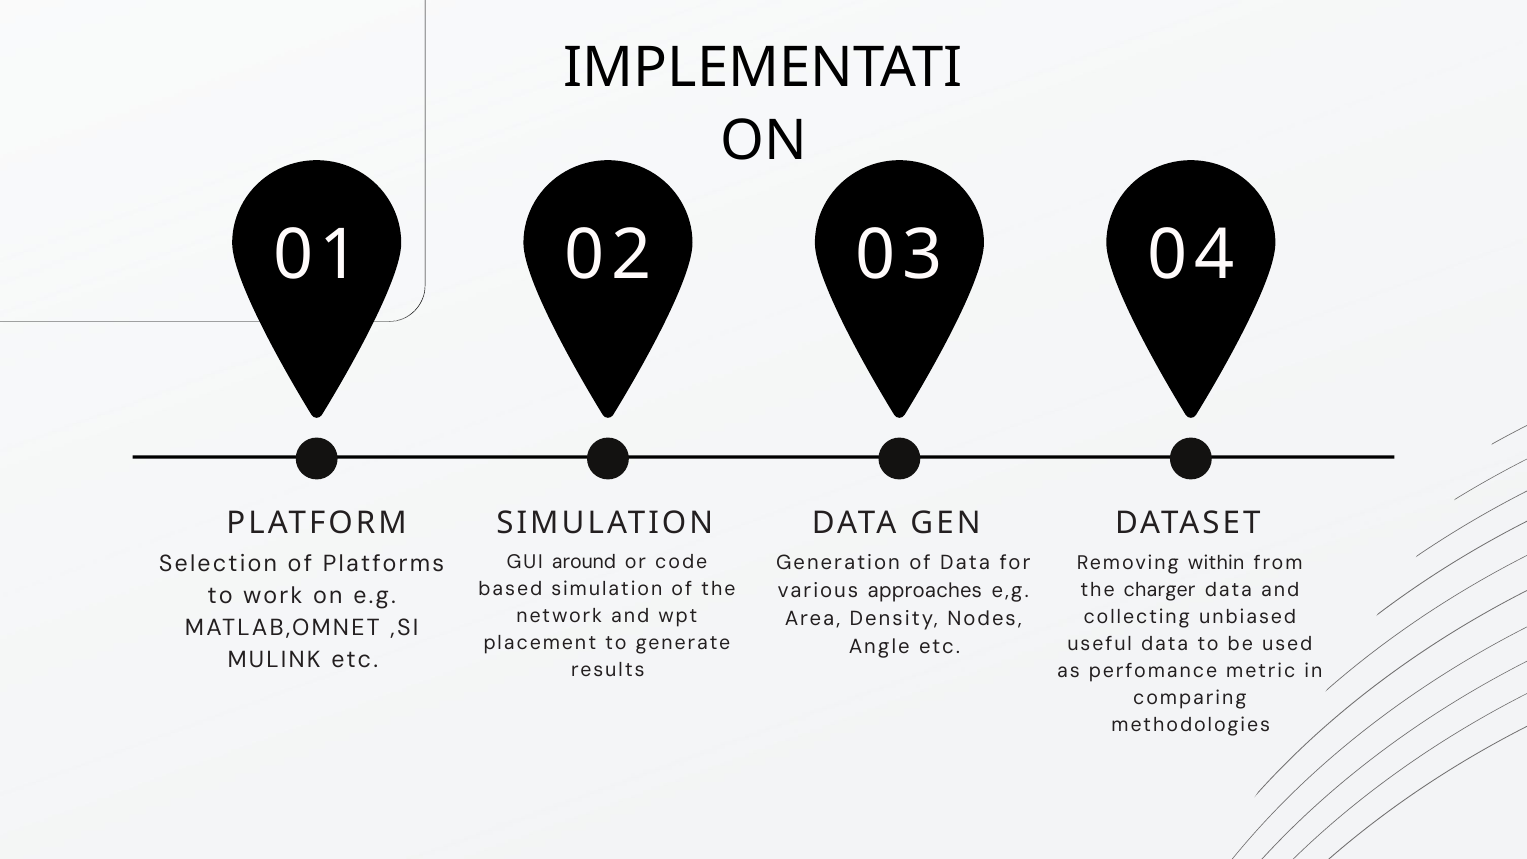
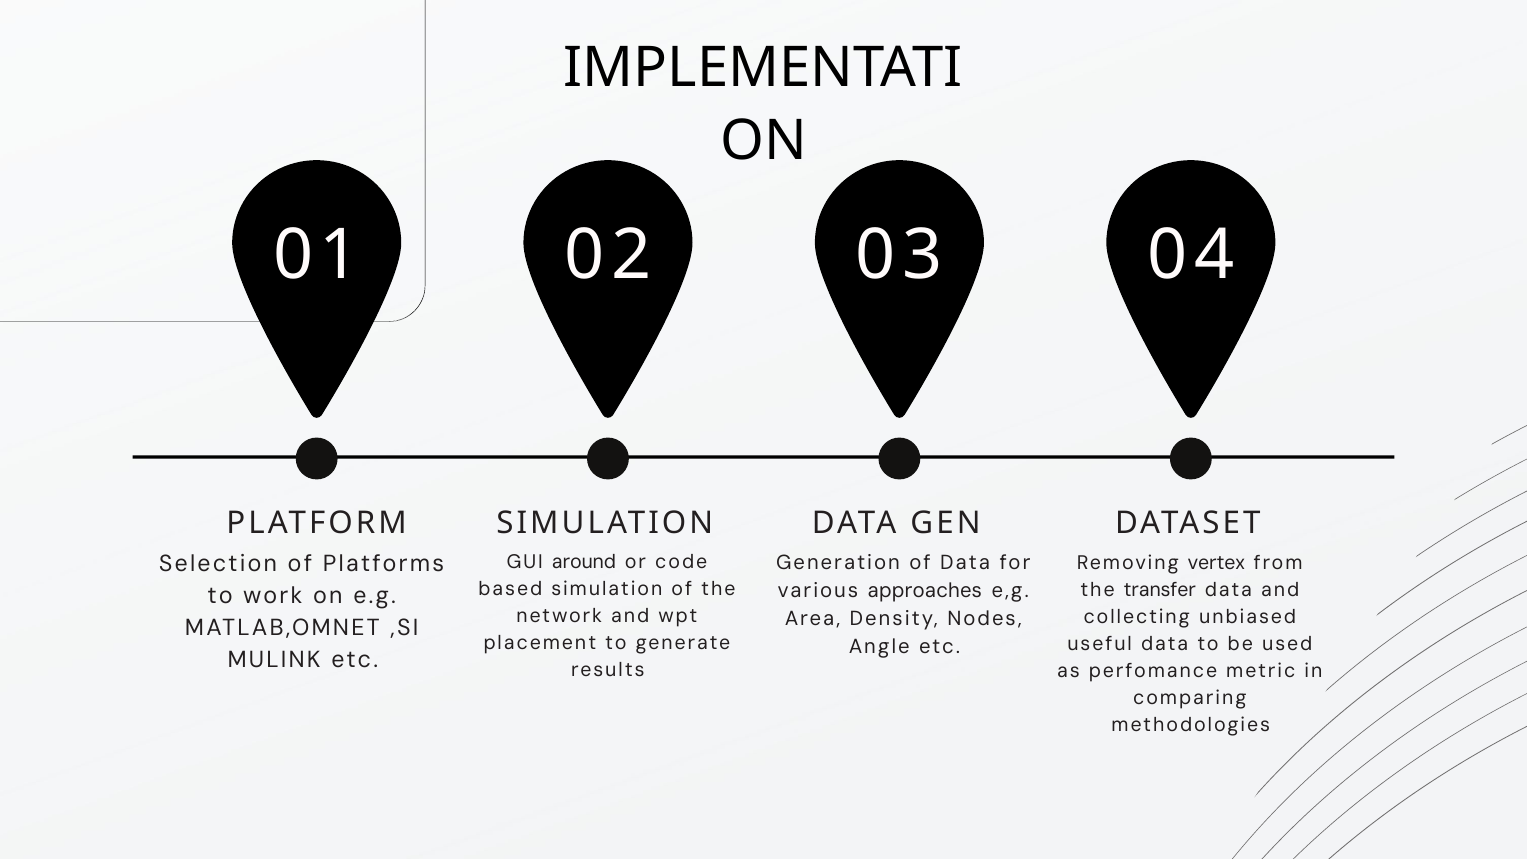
within: within -> vertex
charger: charger -> transfer
